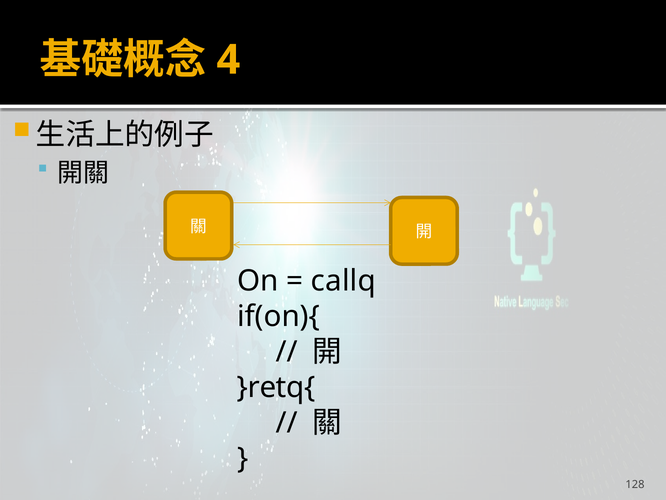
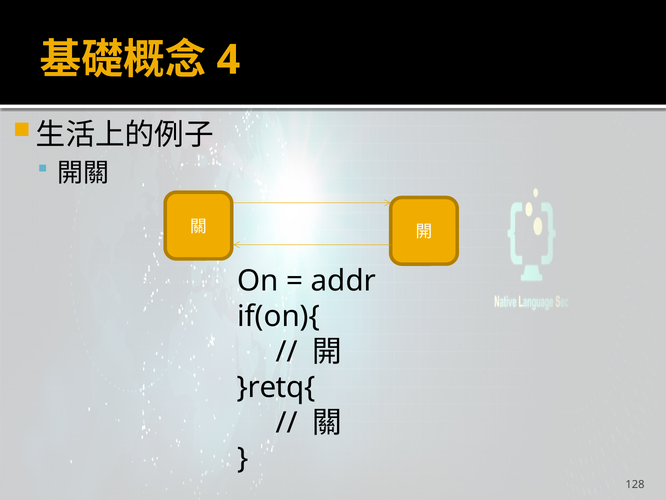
callq: callq -> addr
